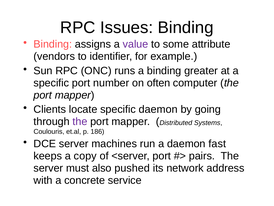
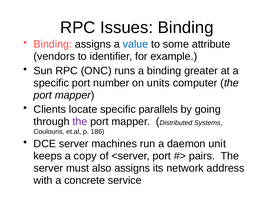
value colour: purple -> blue
often: often -> units
specific daemon: daemon -> parallels
fast: fast -> unit
also pushed: pushed -> assigns
